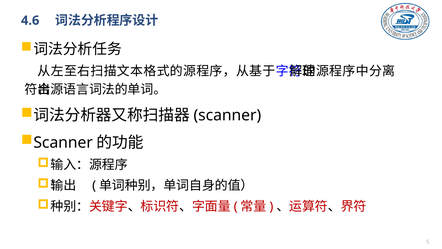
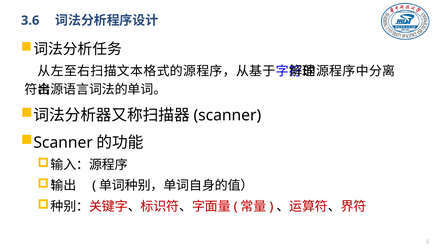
4.6: 4.6 -> 3.6
